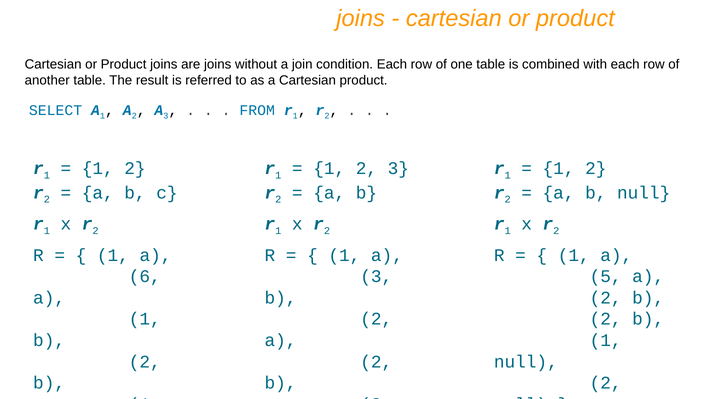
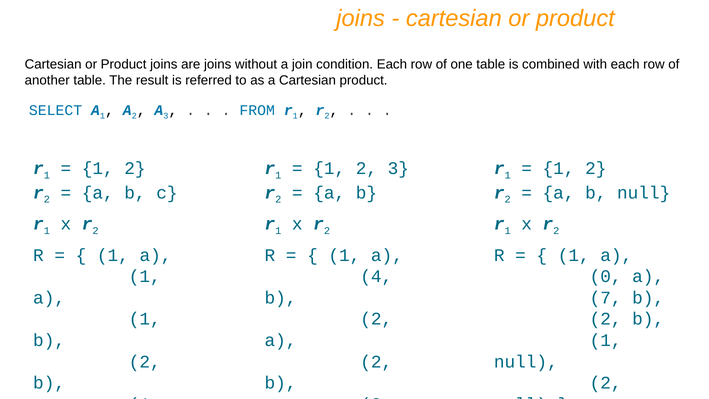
6 at (145, 276): 6 -> 1
3 at (376, 276): 3 -> 4
5: 5 -> 0
2 at (606, 298): 2 -> 7
